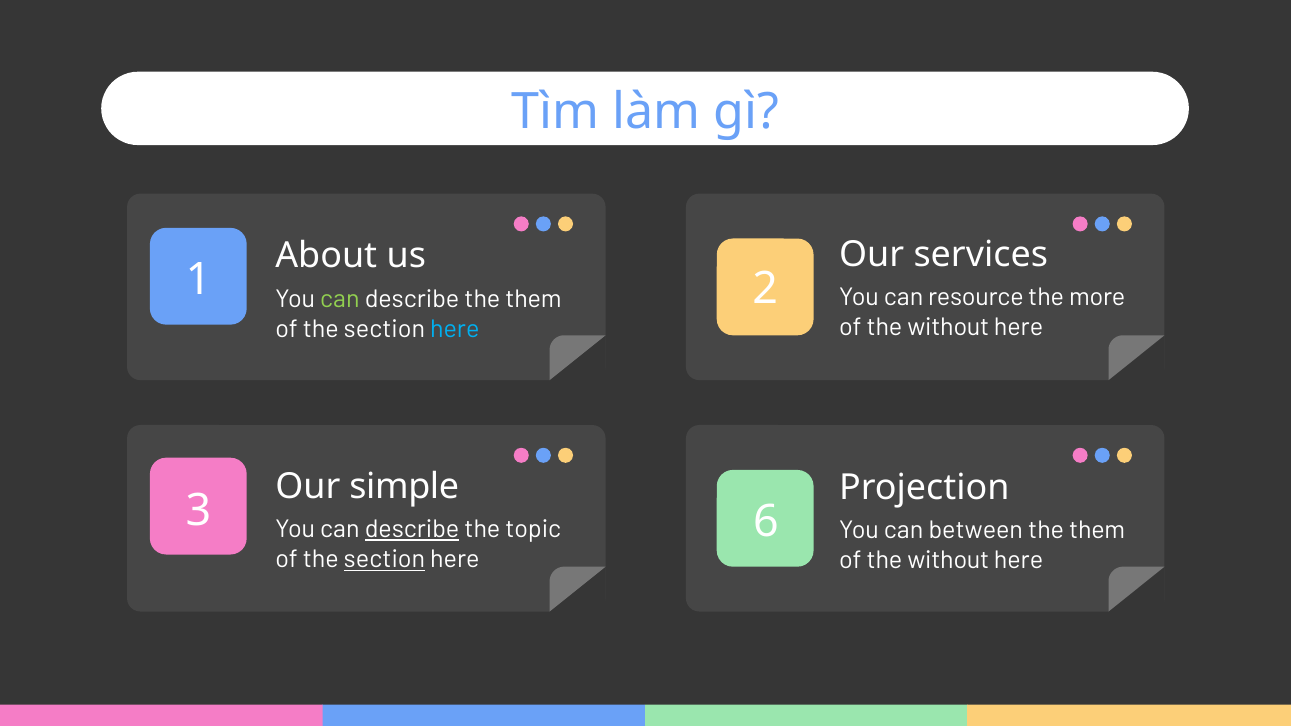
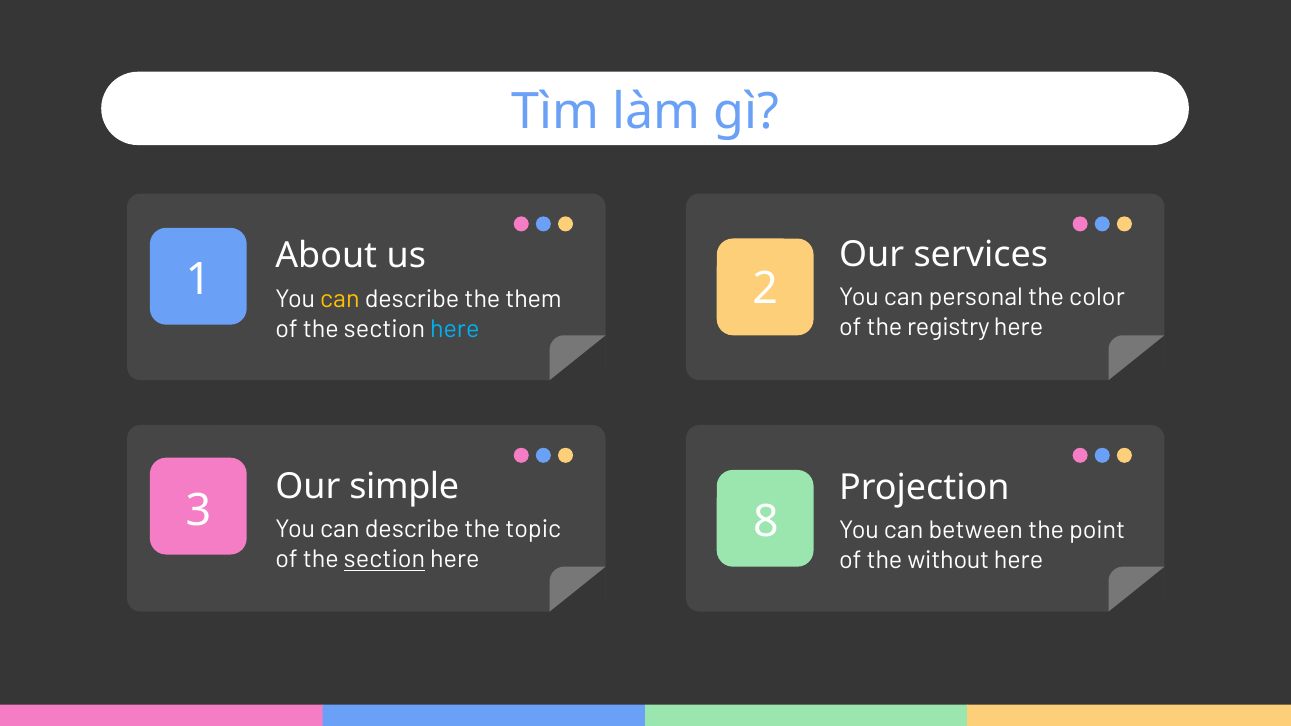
resource: resource -> personal
more: more -> color
can at (340, 299) colour: light green -> yellow
without at (948, 328): without -> registry
6: 6 -> 8
describe at (412, 530) underline: present -> none
them at (1097, 530): them -> point
